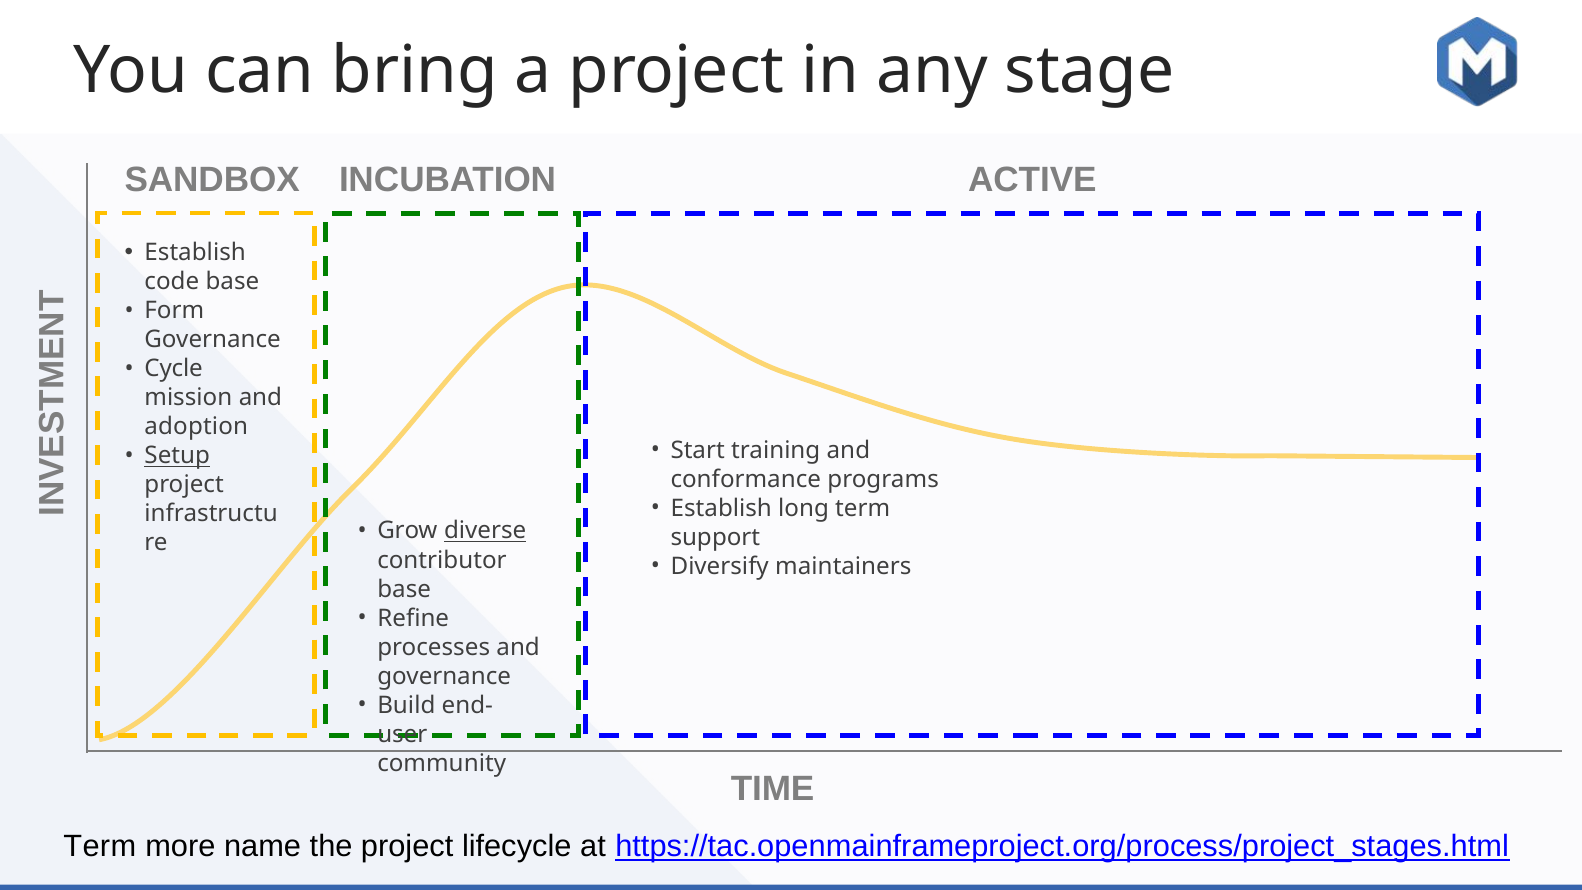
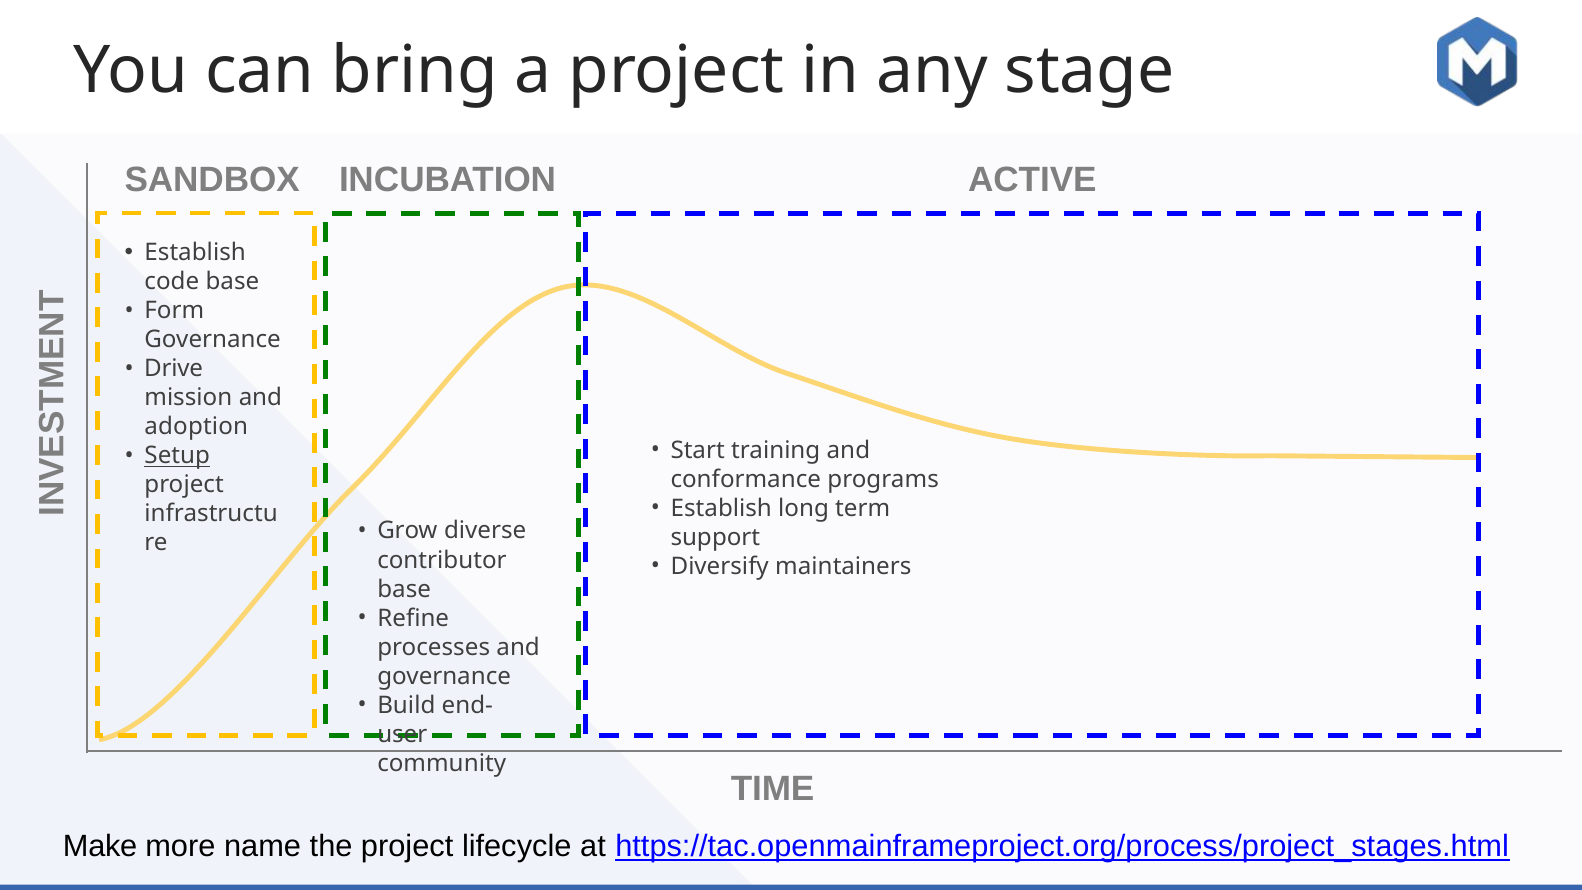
Cycle: Cycle -> Drive
diverse underline: present -> none
Term at (100, 846): Term -> Make
